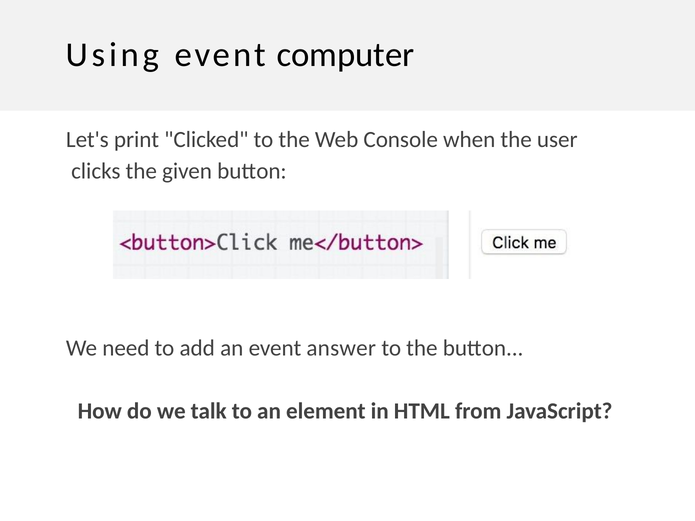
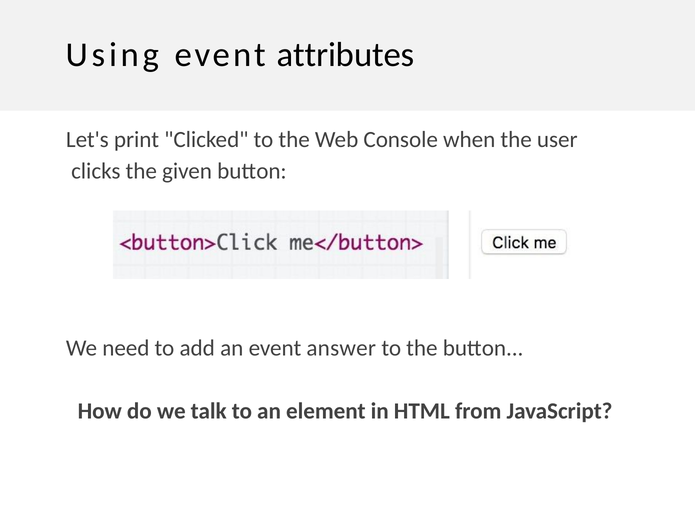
computer: computer -> attributes
